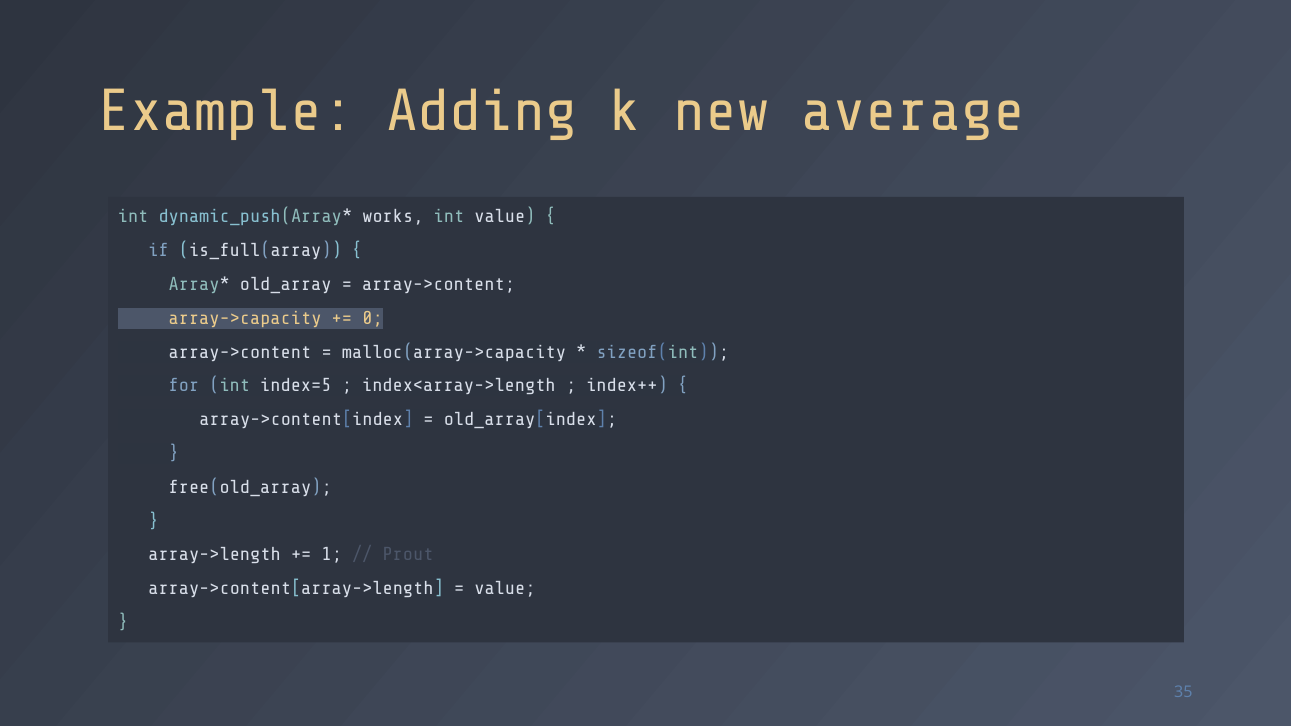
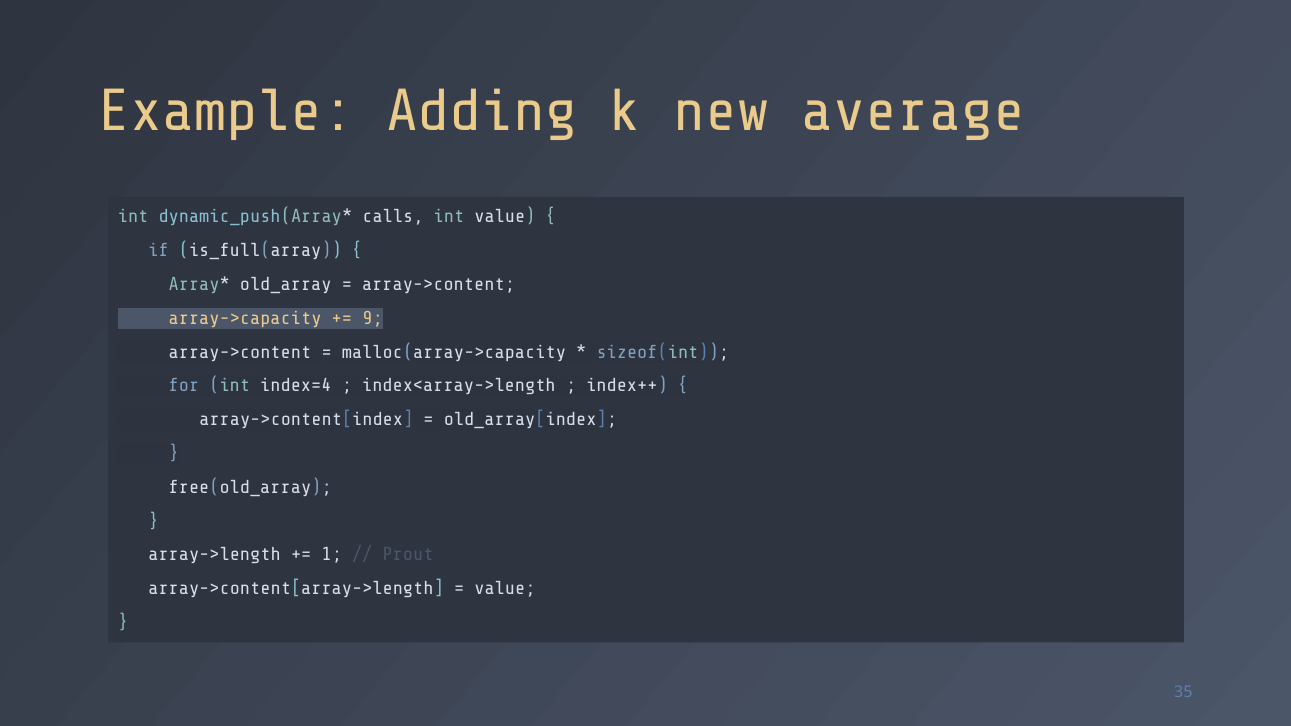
works: works -> calls
0: 0 -> 9
index=5: index=5 -> index=4
